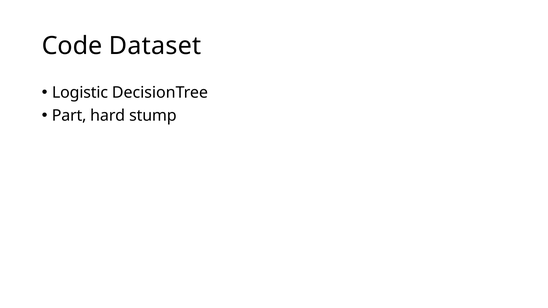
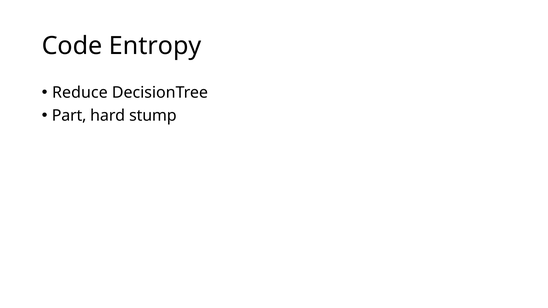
Dataset: Dataset -> Entropy
Logistic: Logistic -> Reduce
